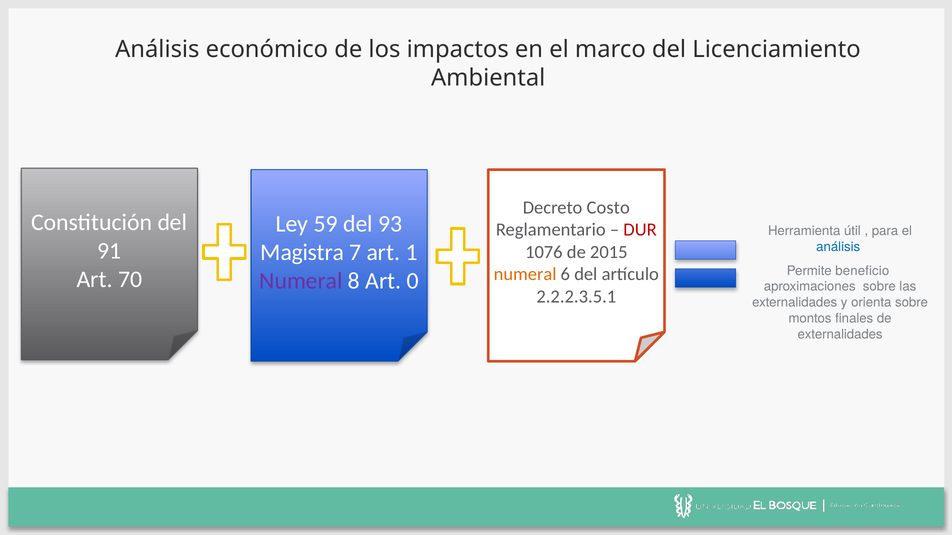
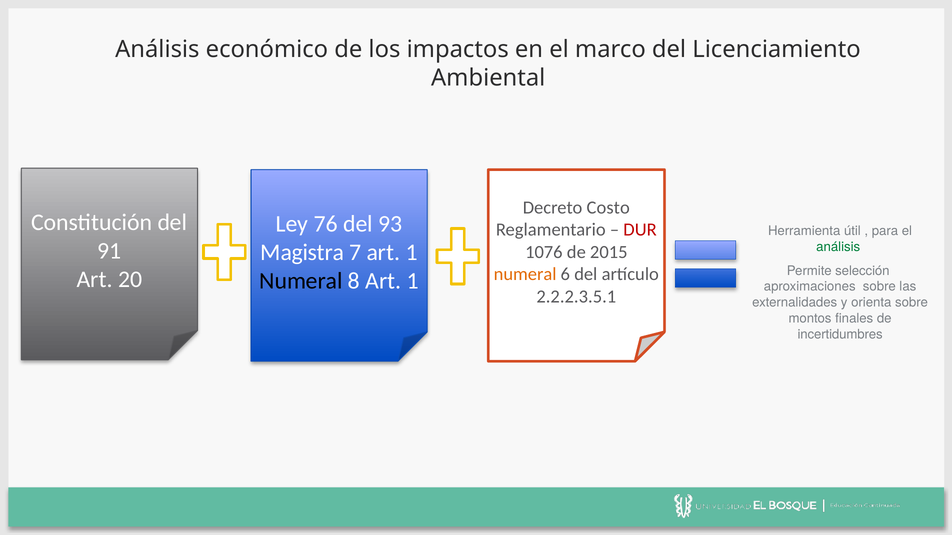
59: 59 -> 76
análisis at (838, 247) colour: blue -> green
beneficio: beneficio -> selección
70: 70 -> 20
Numeral at (301, 281) colour: purple -> black
8 Art 0: 0 -> 1
externalidades at (840, 335): externalidades -> incertidumbres
